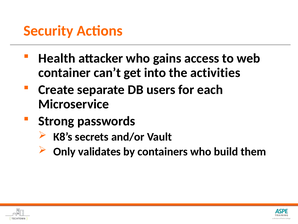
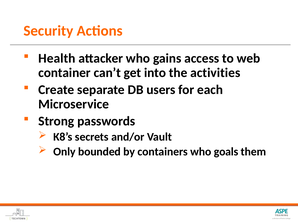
validates: validates -> bounded
build: build -> goals
